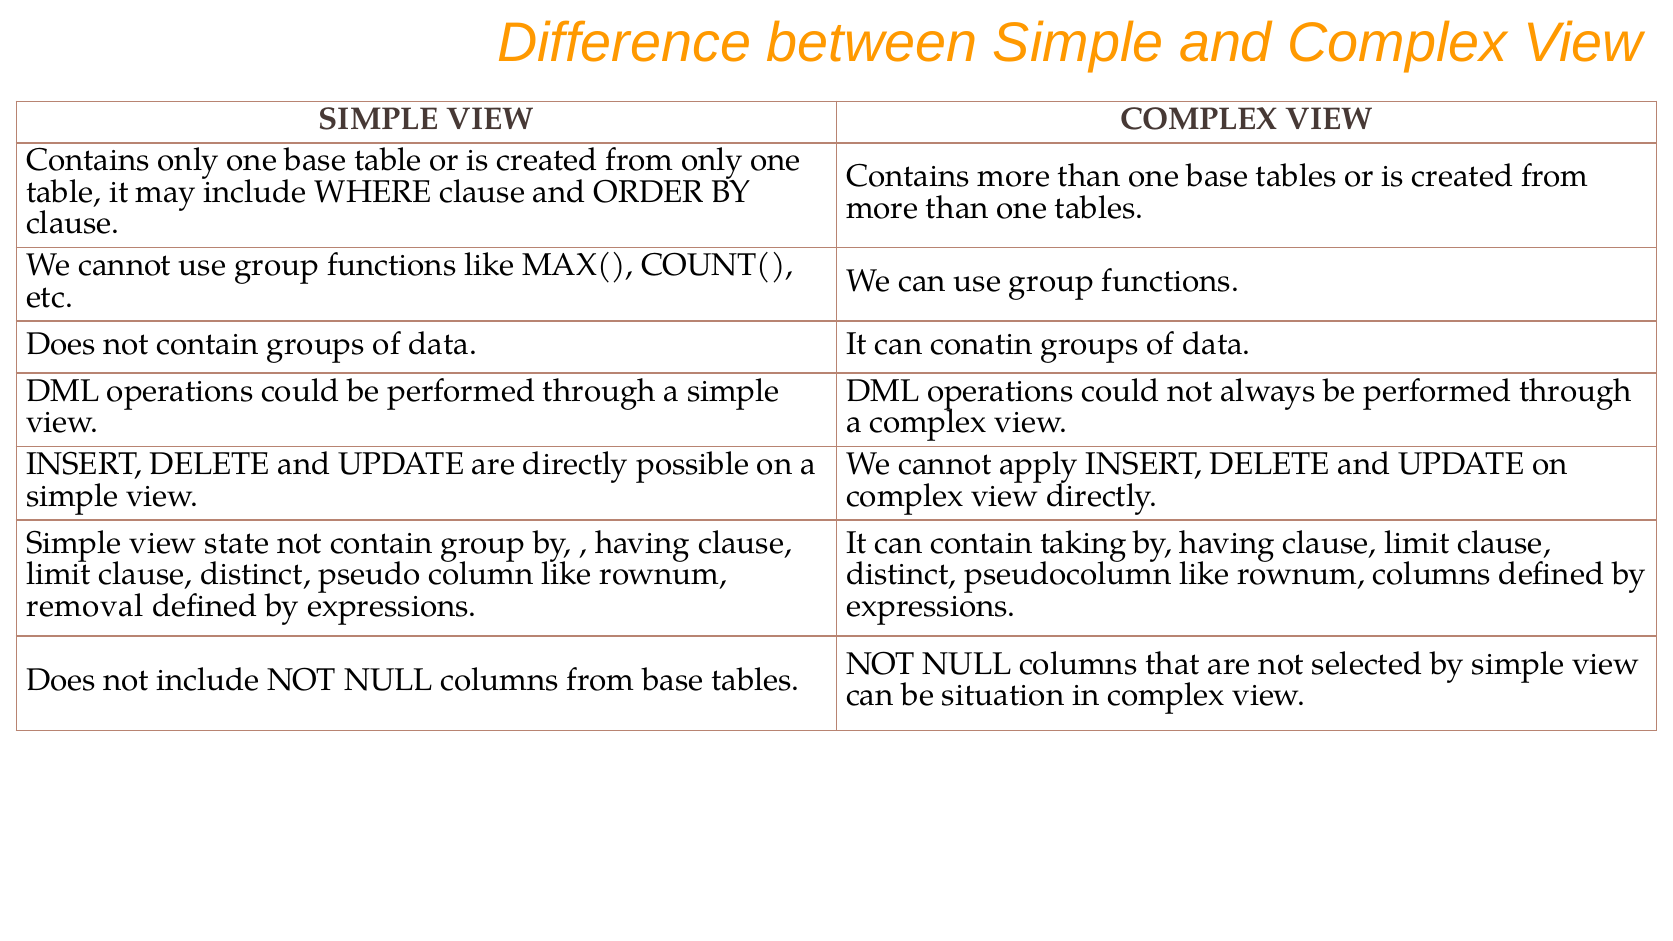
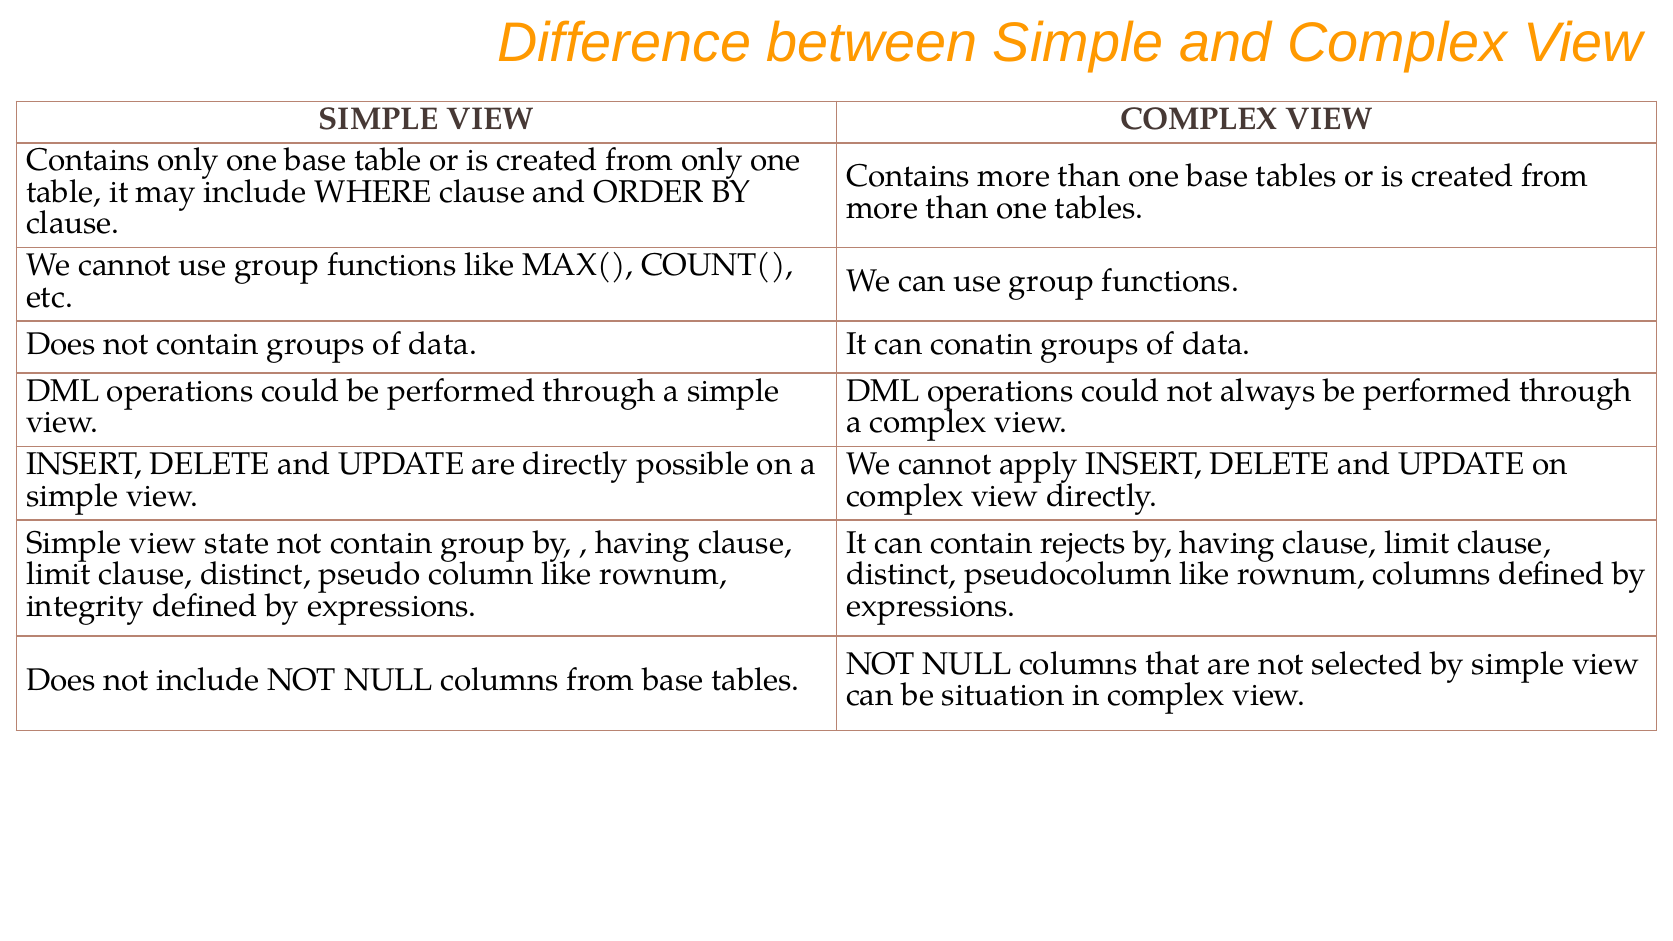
taking: taking -> rejects
removal: removal -> integrity
